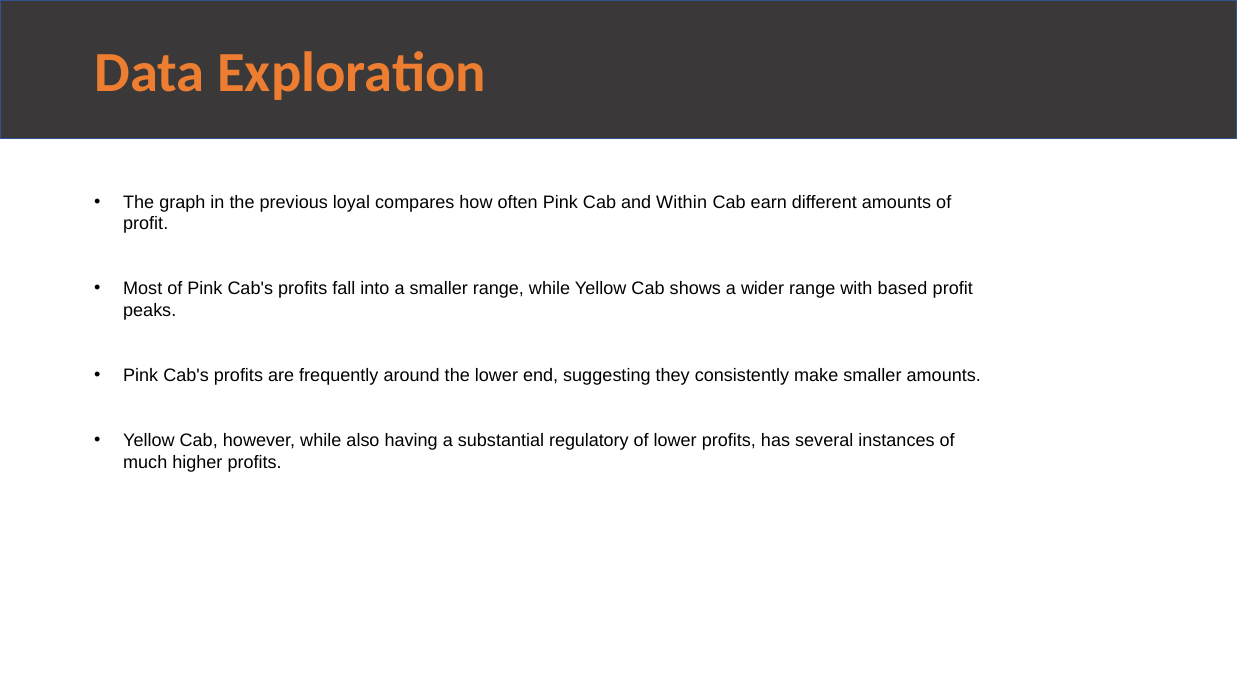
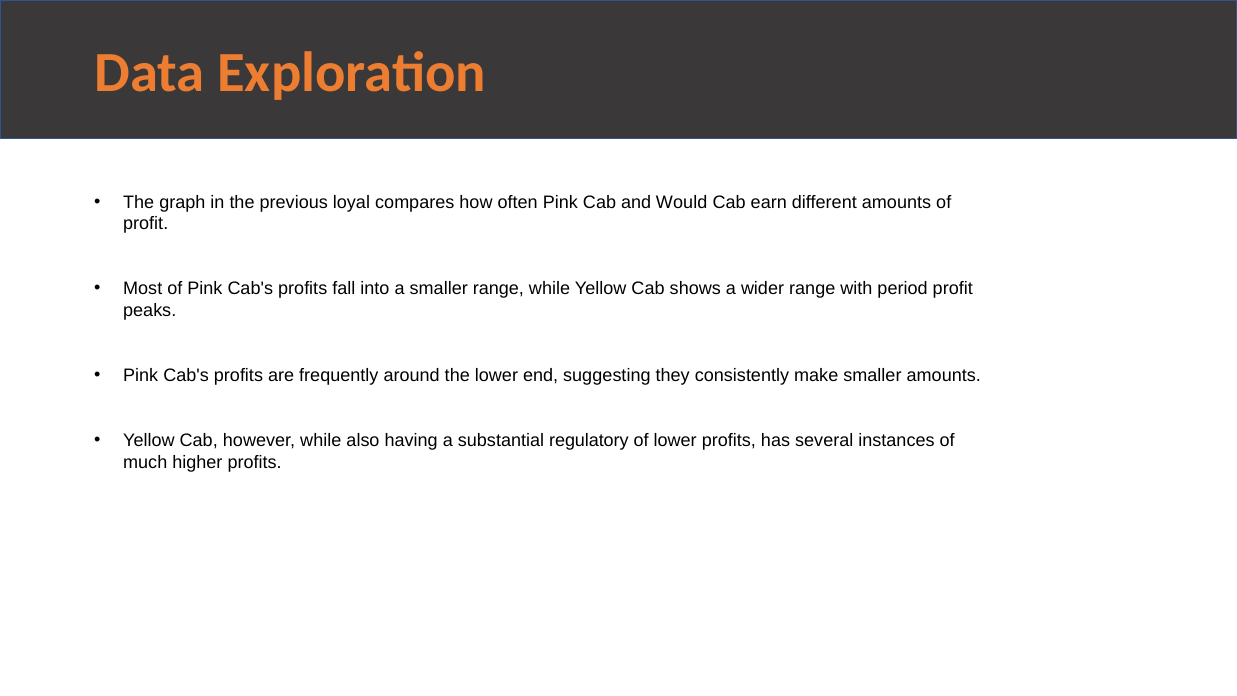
Within: Within -> Would
based: based -> period
